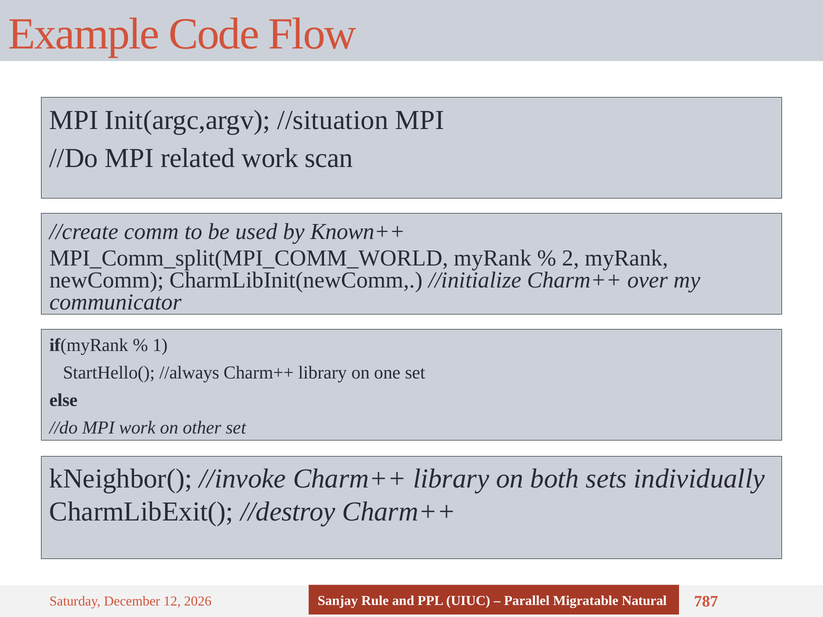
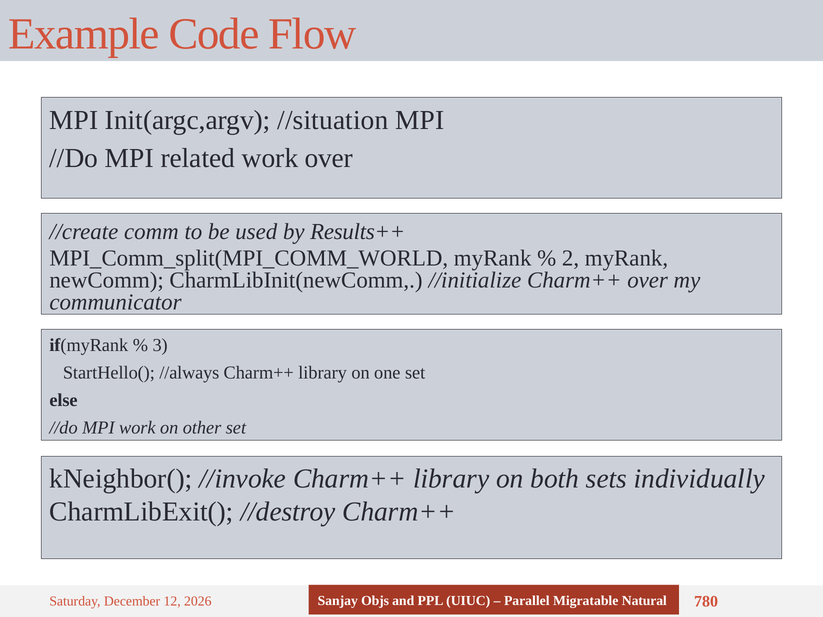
work scan: scan -> over
Known++: Known++ -> Results++
1: 1 -> 3
Rule: Rule -> Objs
787: 787 -> 780
